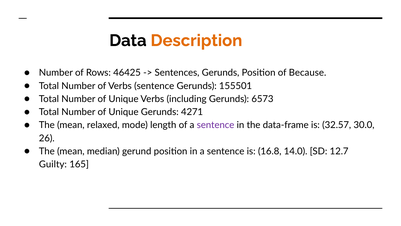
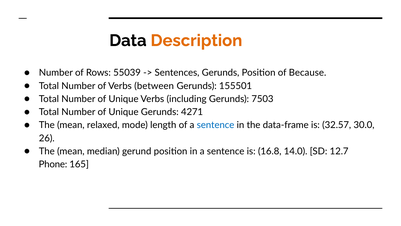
46425: 46425 -> 55039
Verbs sentence: sentence -> between
6573: 6573 -> 7503
sentence at (216, 125) colour: purple -> blue
Guilty: Guilty -> Phone
